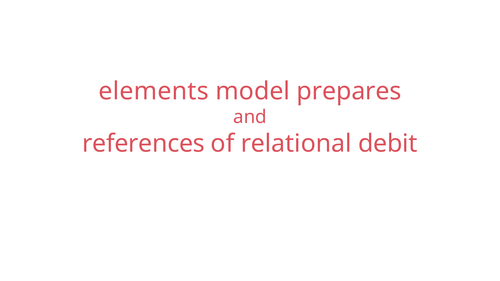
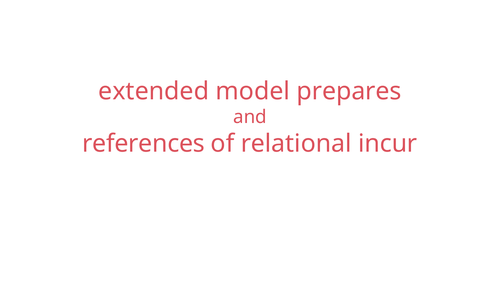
elements: elements -> extended
debit: debit -> incur
